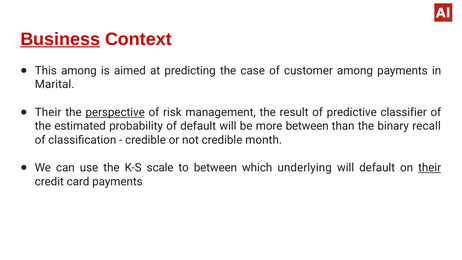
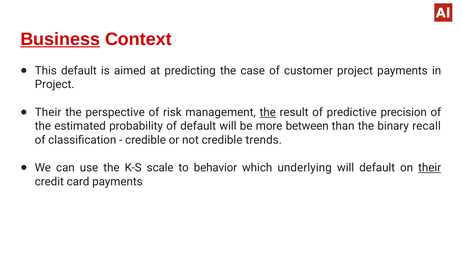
This among: among -> default
customer among: among -> project
Marital at (55, 84): Marital -> Project
perspective underline: present -> none
the at (268, 112) underline: none -> present
classifier: classifier -> precision
month: month -> trends
to between: between -> behavior
